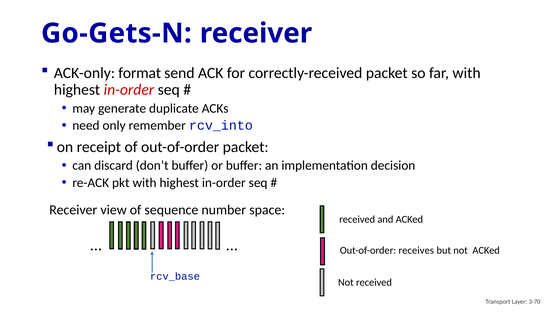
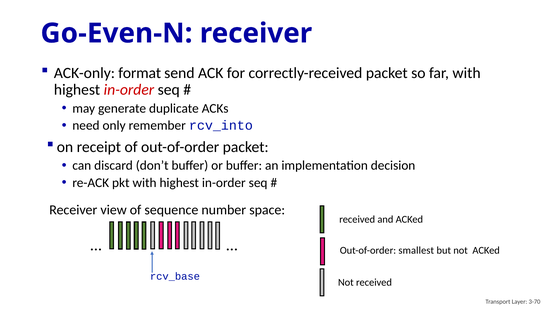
Go-Gets-N: Go-Gets-N -> Go-Even-N
receives: receives -> smallest
